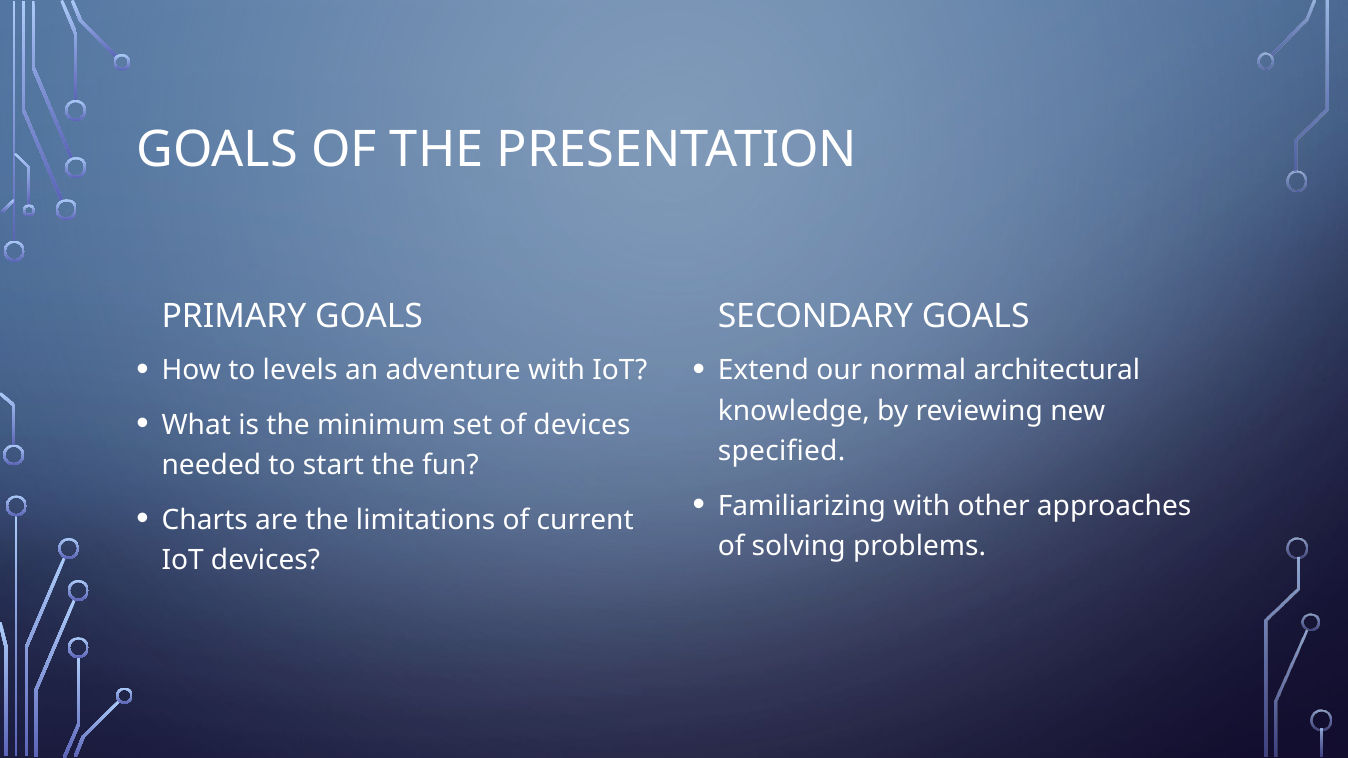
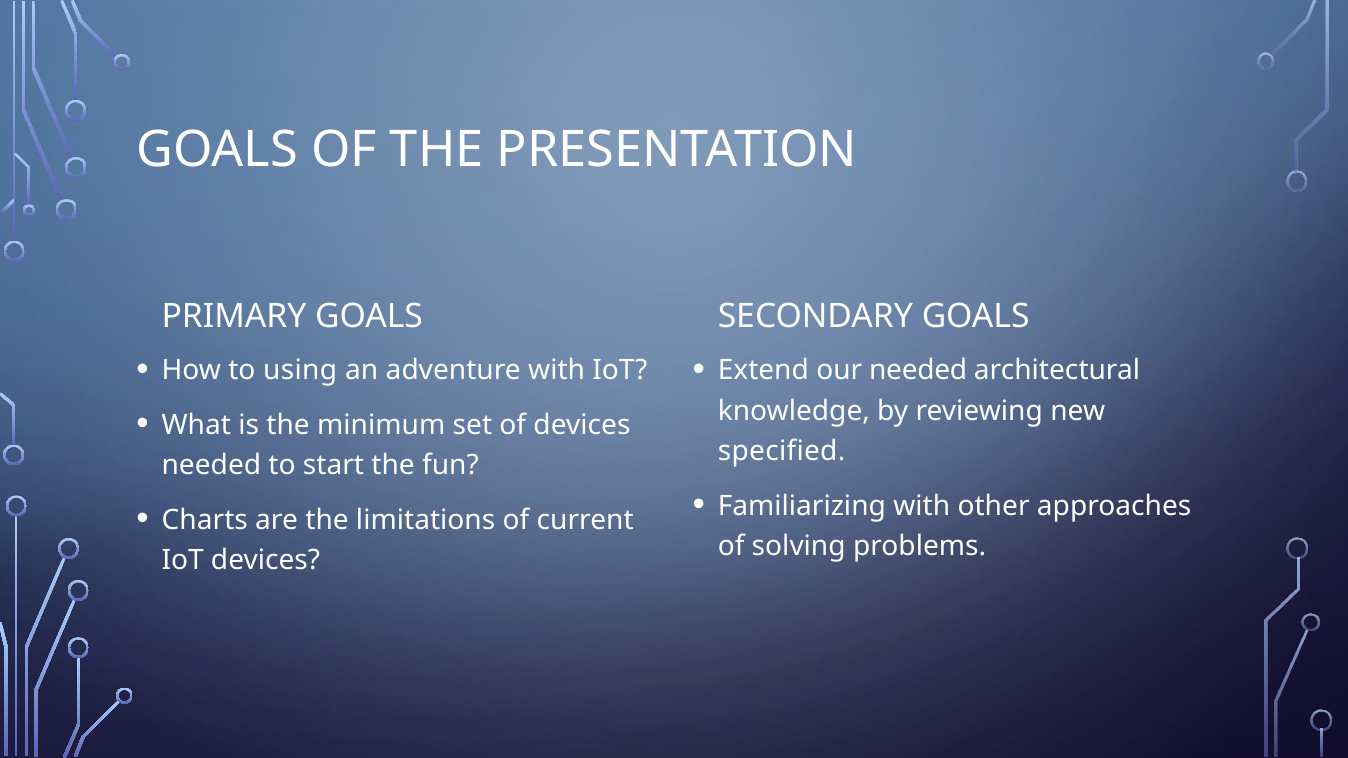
levels: levels -> using
our normal: normal -> needed
